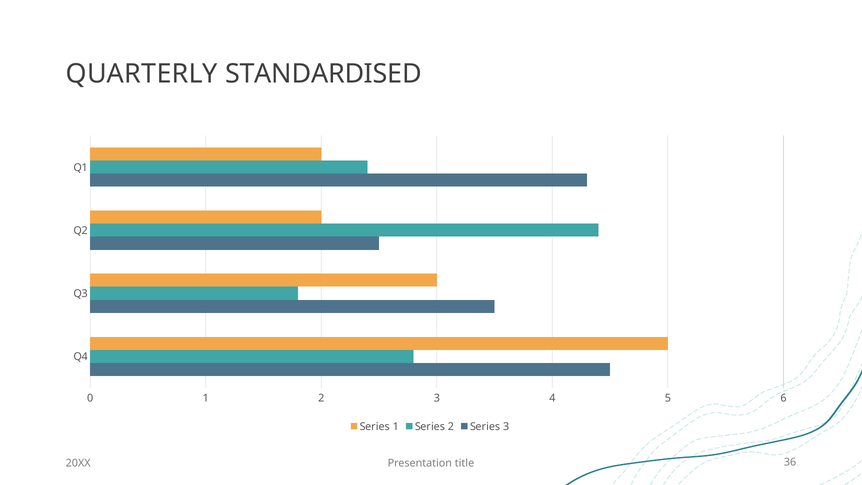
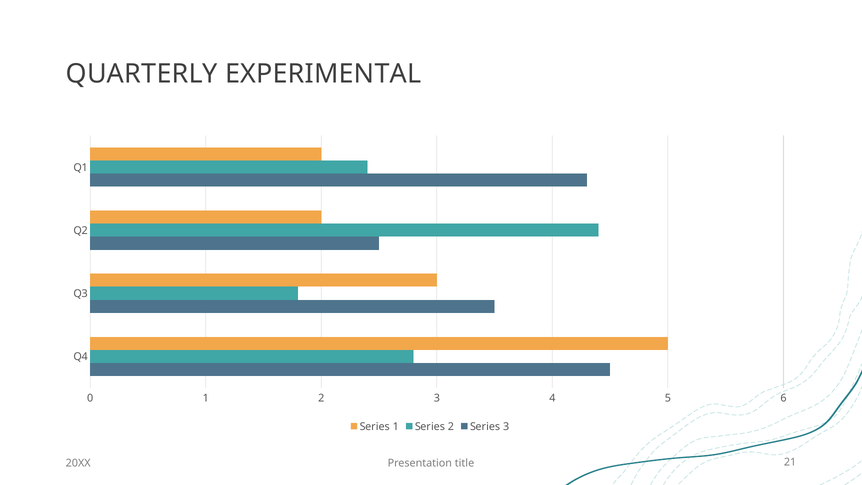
STANDARDISED: STANDARDISED -> EXPERIMENTAL
36: 36 -> 21
